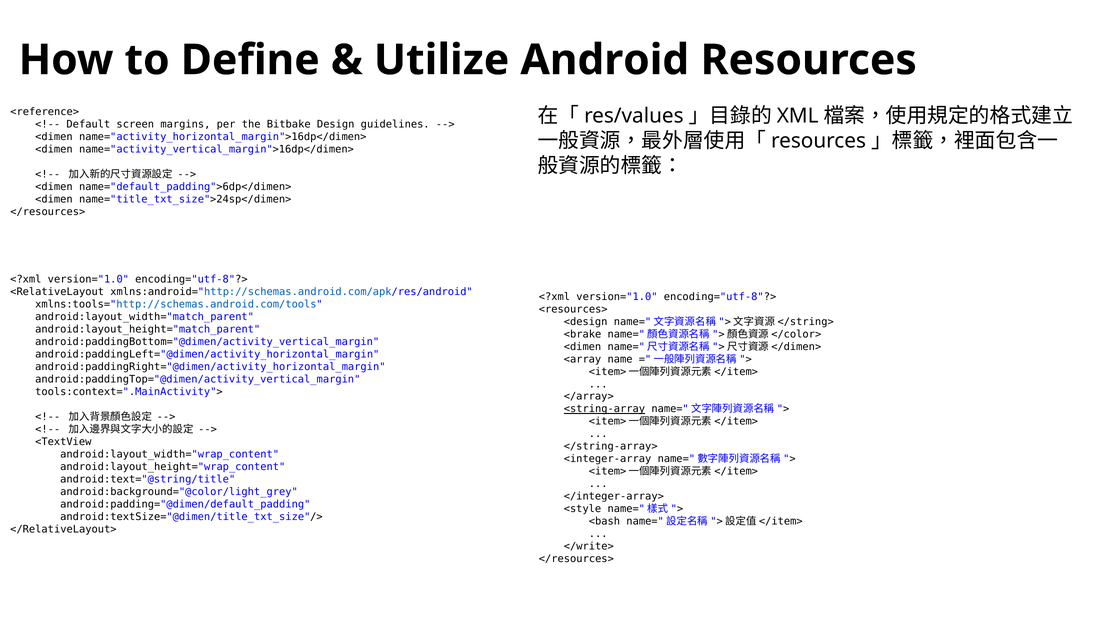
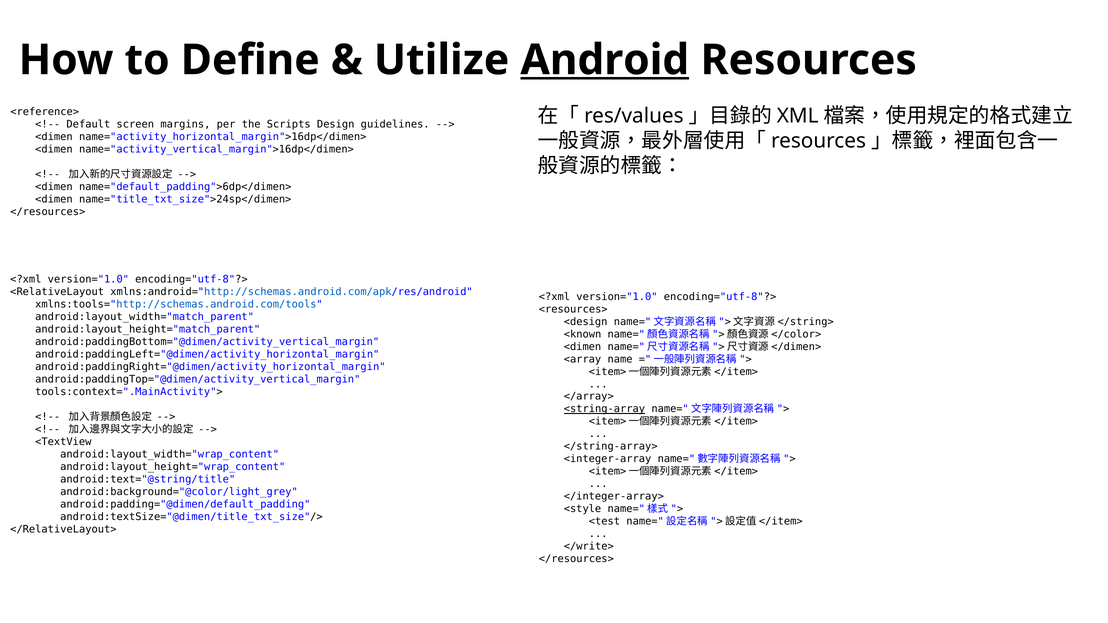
Android underline: none -> present
Bitbake: Bitbake -> Scripts
<brake: <brake -> <known
<bash: <bash -> <test
